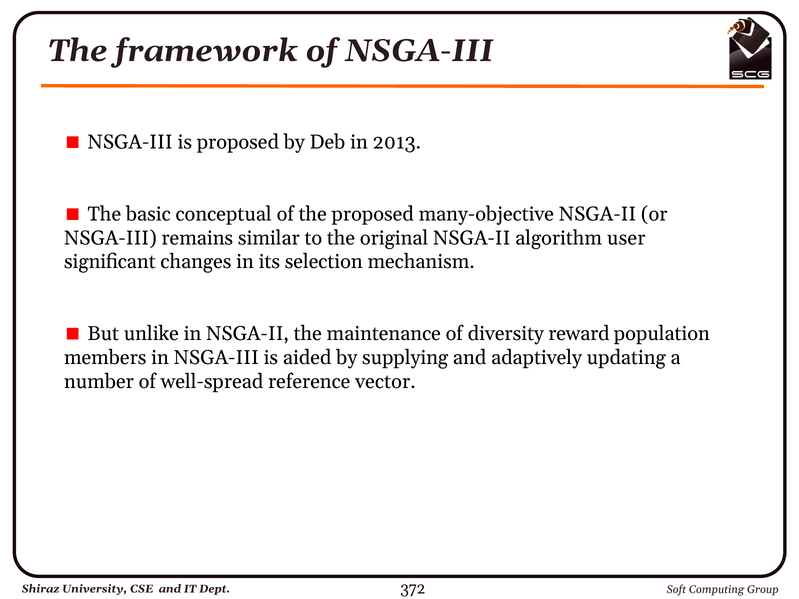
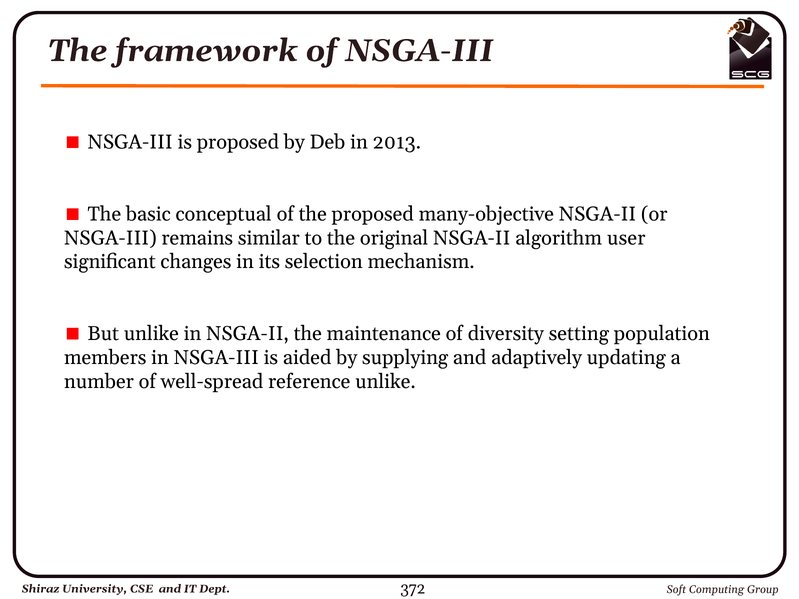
reward: reward -> setting
reference vector: vector -> unlike
